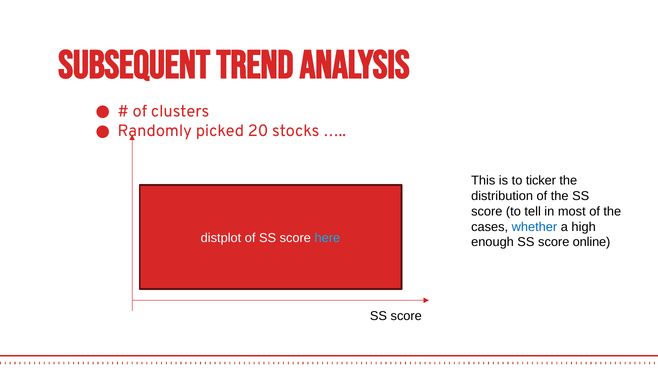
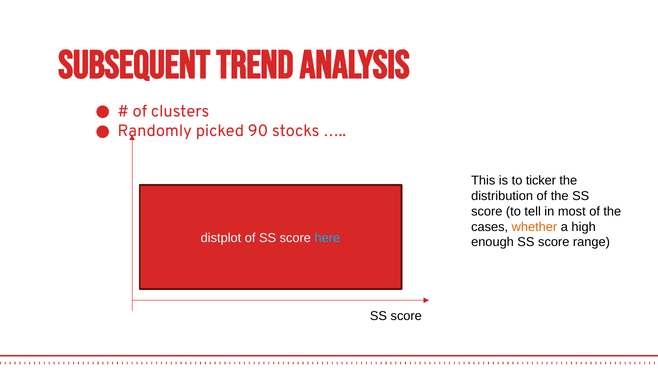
20: 20 -> 90
whether colour: blue -> orange
online: online -> range
